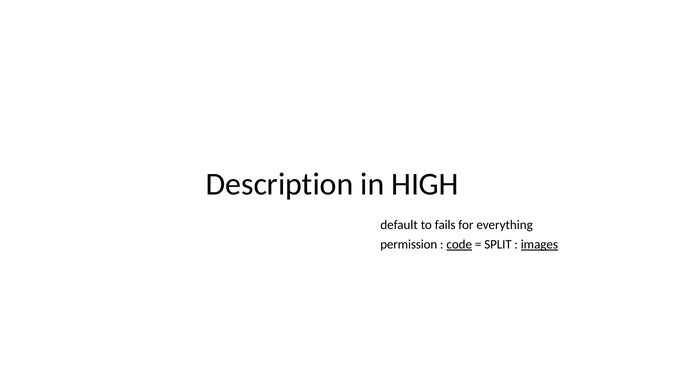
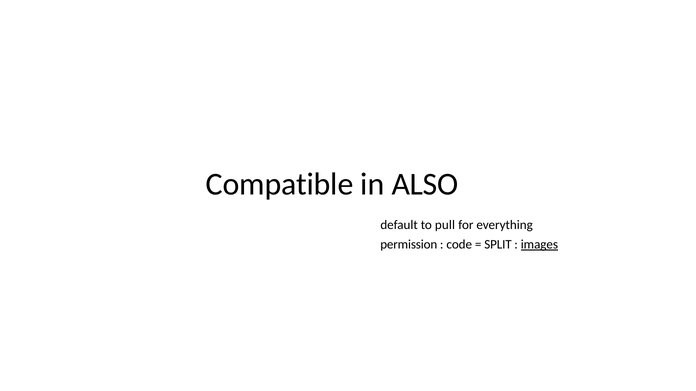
Description: Description -> Compatible
HIGH: HIGH -> ALSO
fails: fails -> pull
code underline: present -> none
